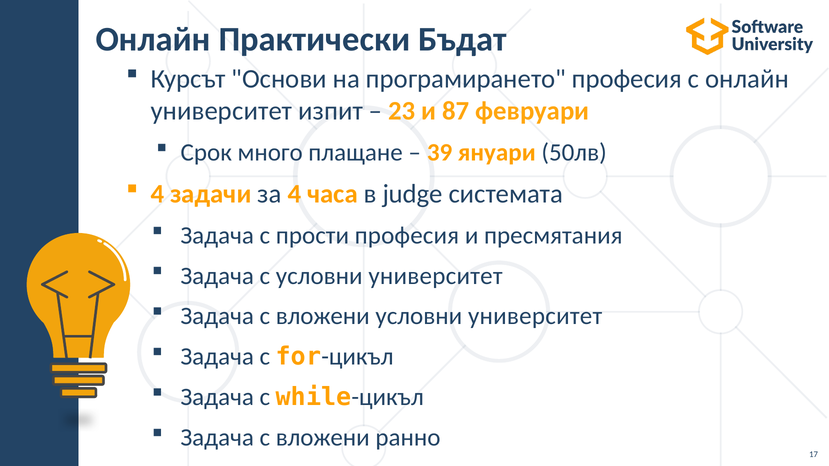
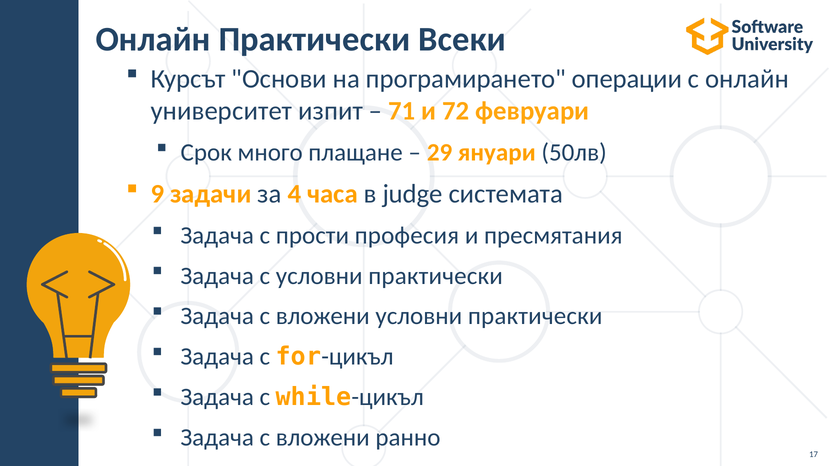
Бъдат: Бъдат -> Всеки
програмирането професия: професия -> операции
23: 23 -> 71
87: 87 -> 72
39: 39 -> 29
4 at (157, 194): 4 -> 9
с условни университет: университет -> практически
вложени условни университет: университет -> практически
